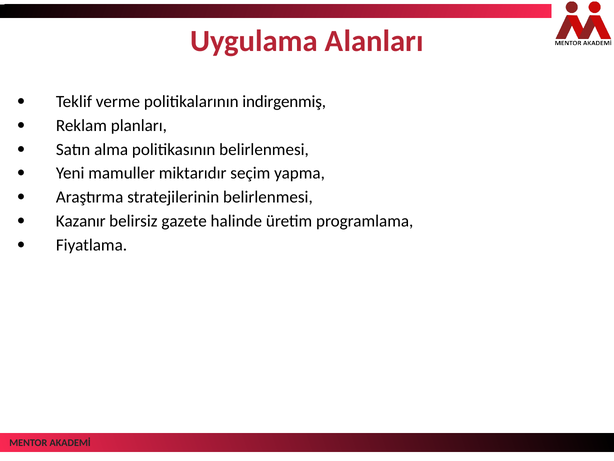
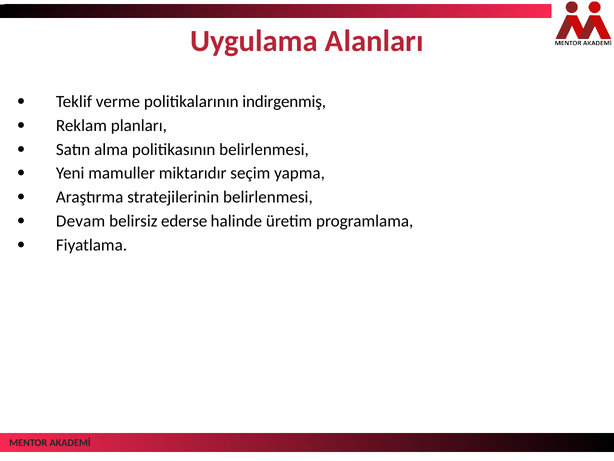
Kazanır: Kazanır -> Devam
gazete: gazete -> ederse
